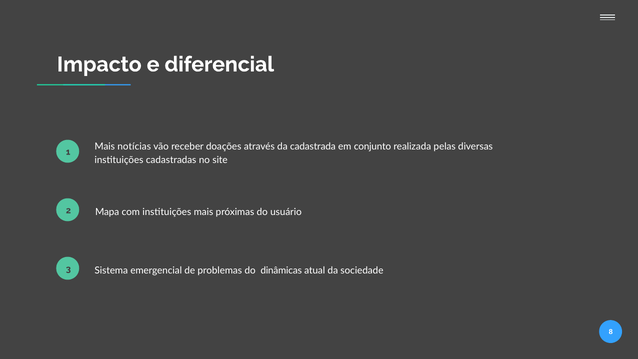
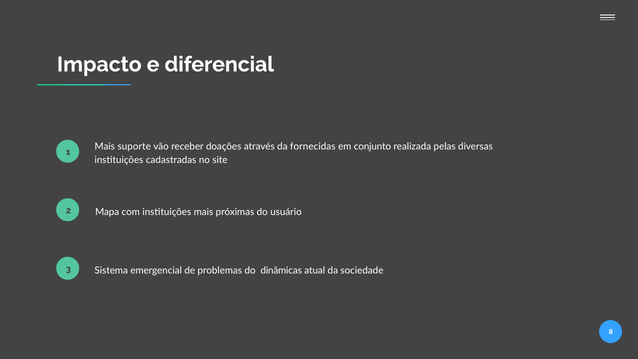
notícias: notícias -> suporte
cadastrada: cadastrada -> fornecidas
